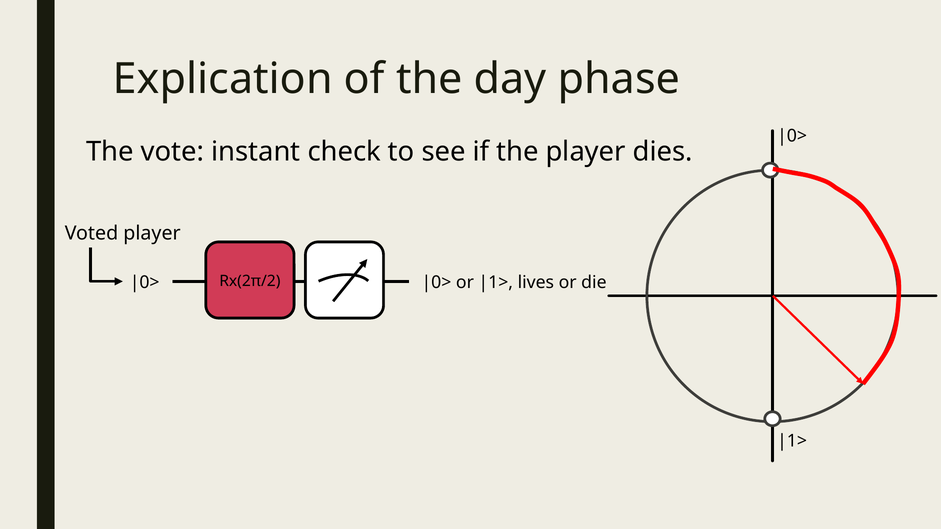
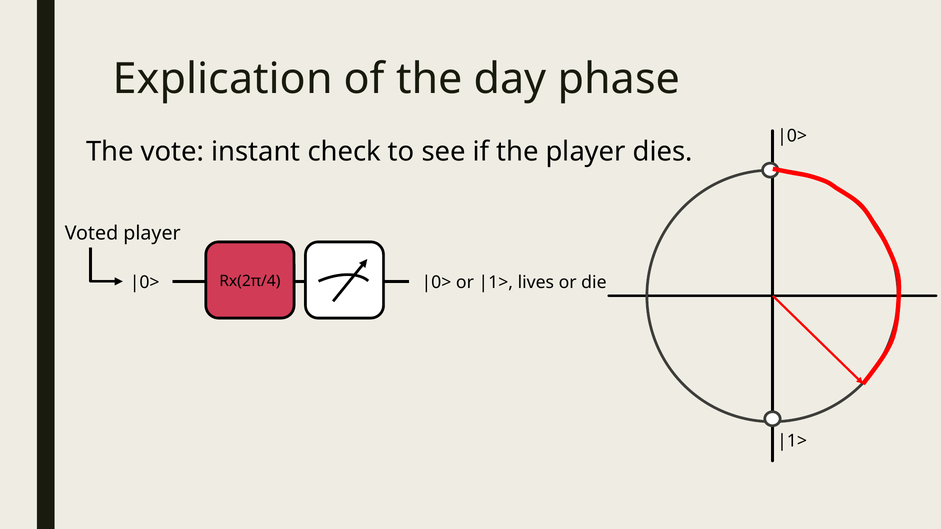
Rx(2π/2: Rx(2π/2 -> Rx(2π/4
